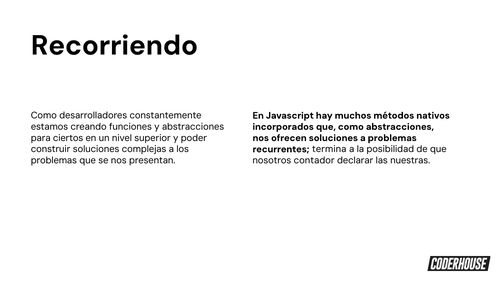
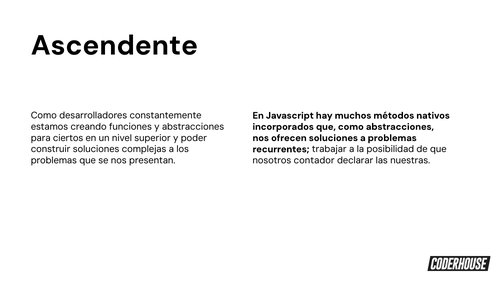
Recorriendo: Recorriendo -> Ascendente
termina: termina -> trabajar
